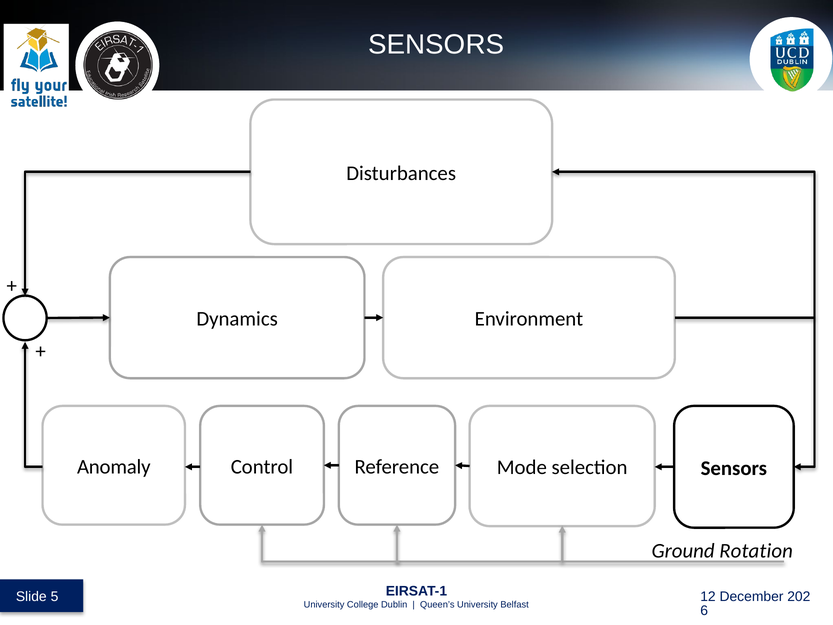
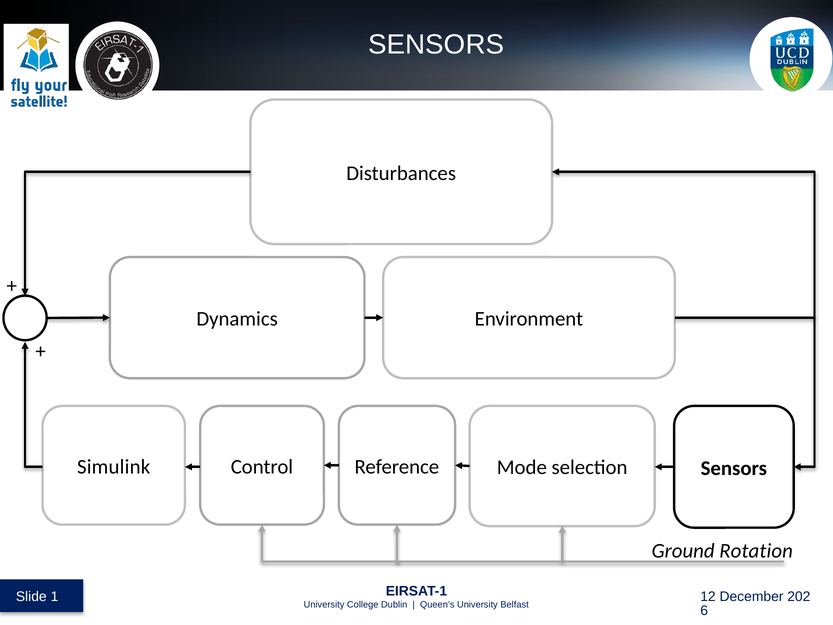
Anomaly: Anomaly -> Simulink
5: 5 -> 1
